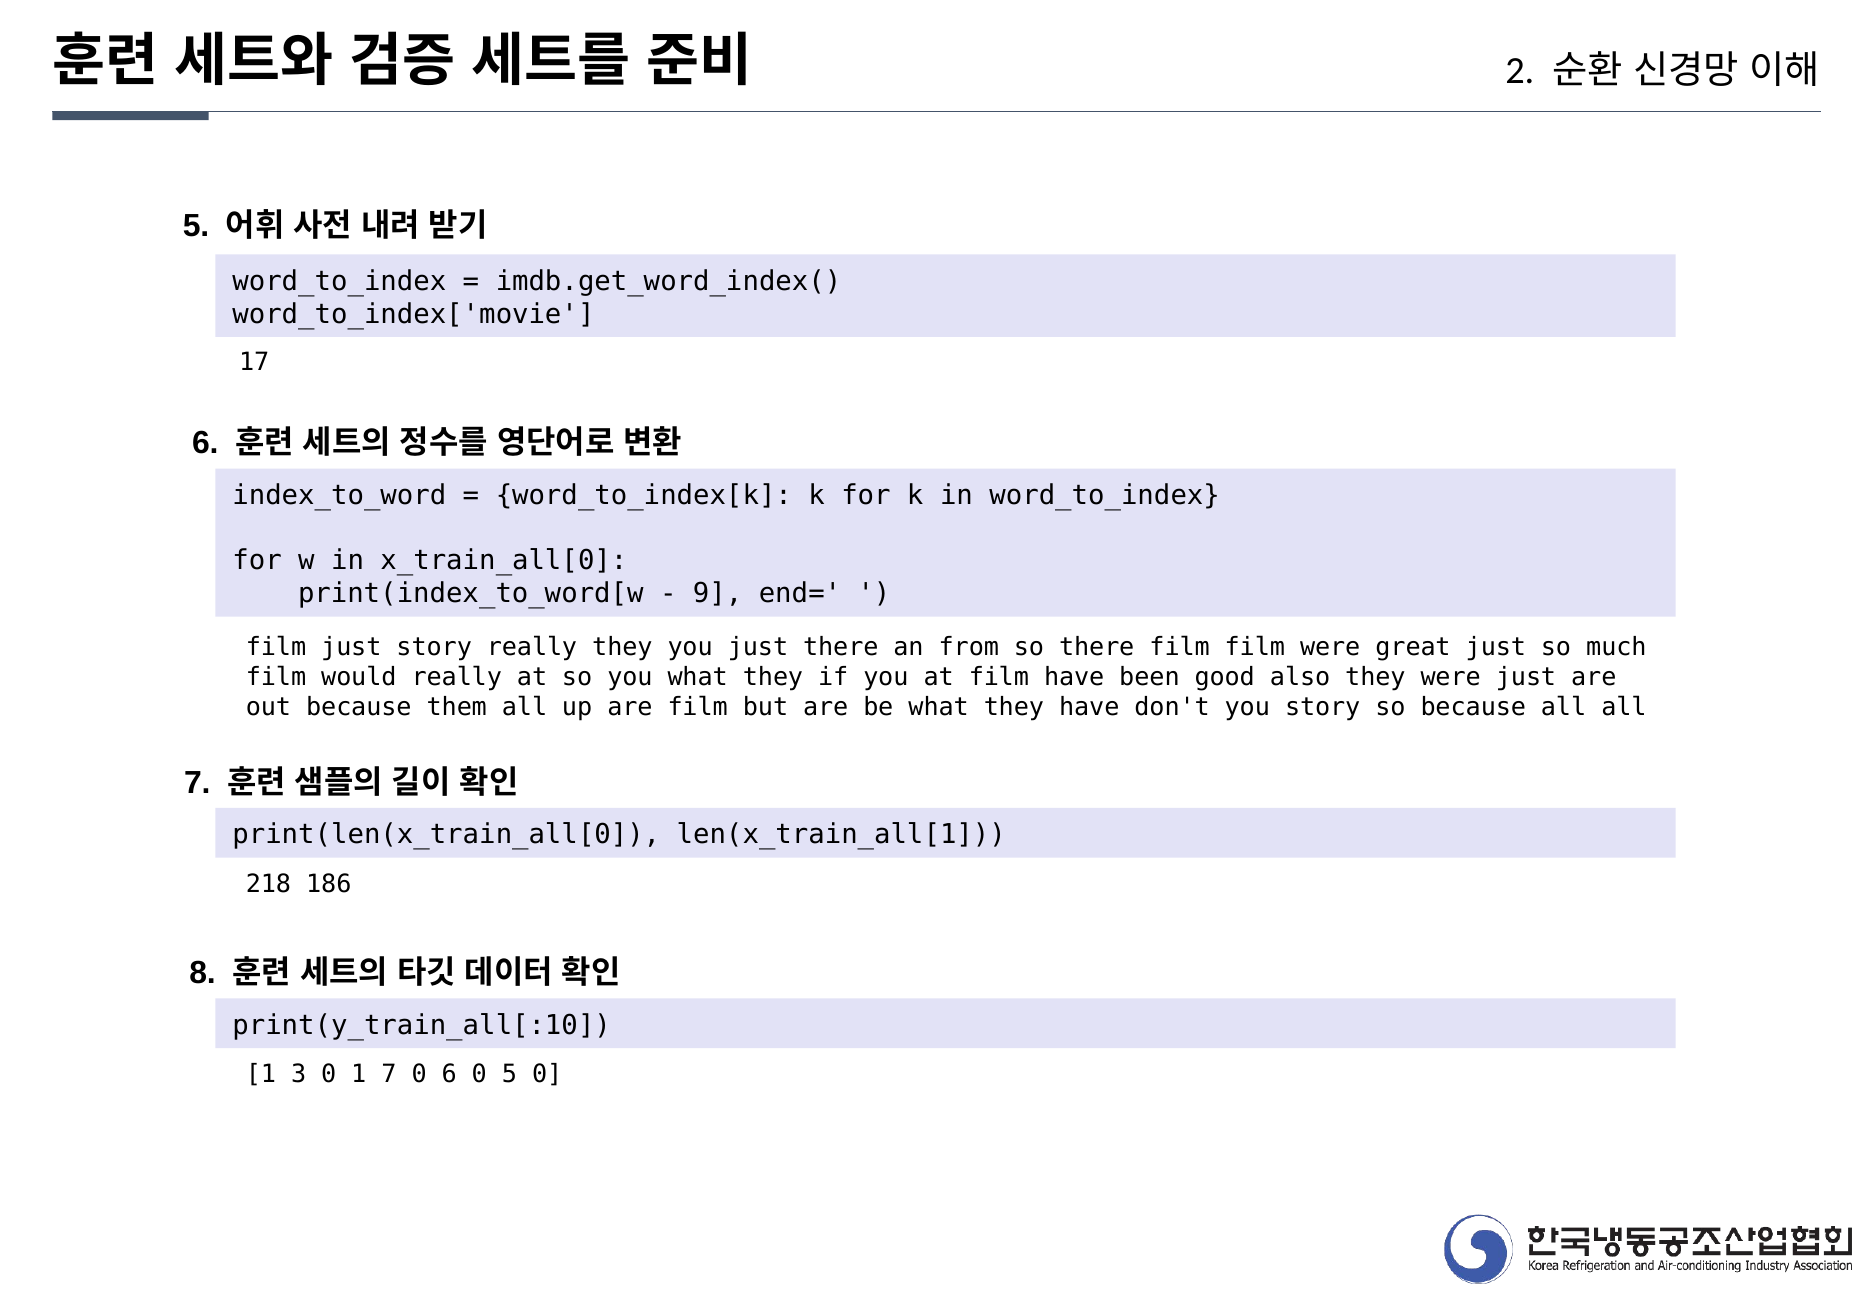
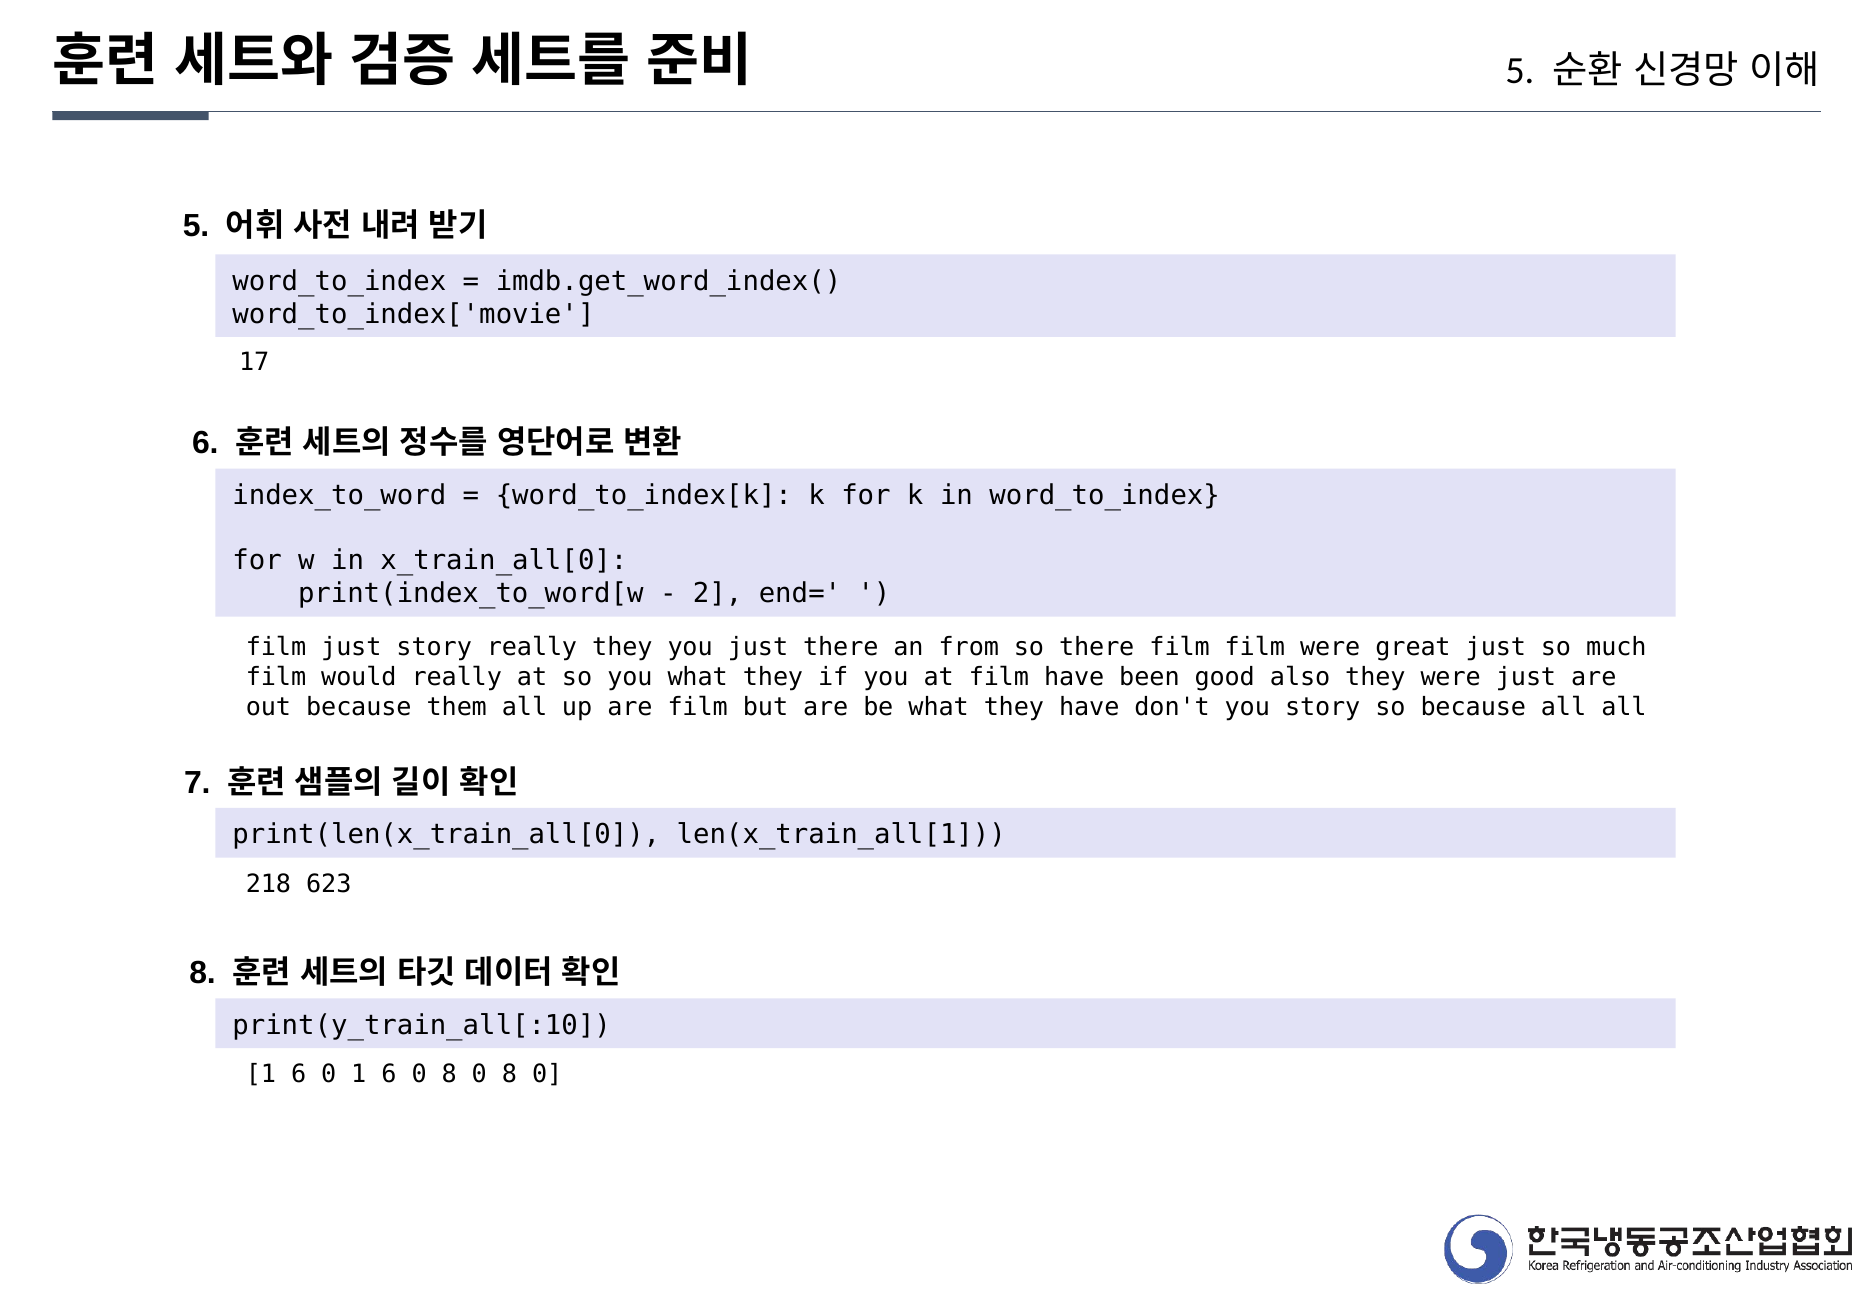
2 at (1520, 71): 2 -> 5
9: 9 -> 2
186: 186 -> 623
3 at (299, 1075): 3 -> 6
0 1 7: 7 -> 6
6 at (449, 1075): 6 -> 8
5 at (509, 1075): 5 -> 8
